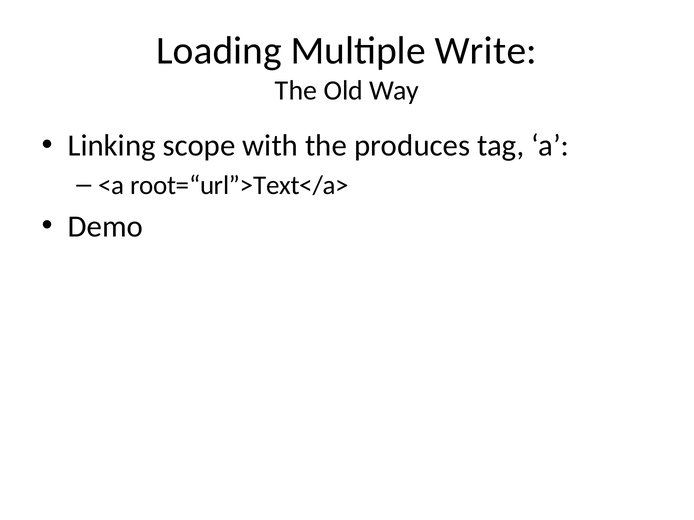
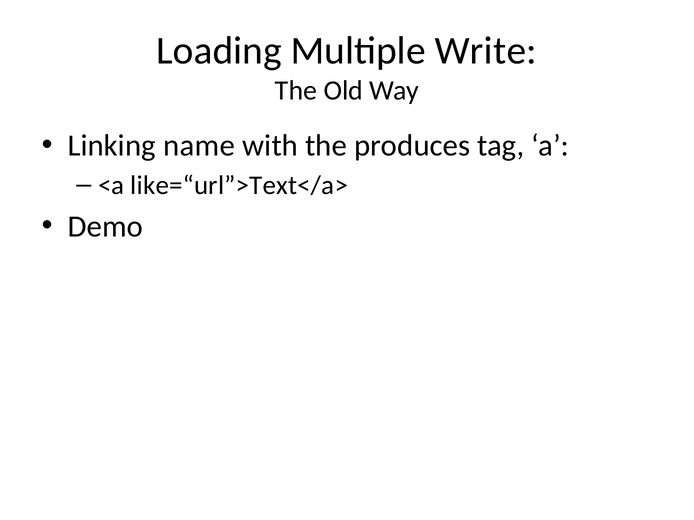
scope: scope -> name
root=“url”>Text</a>: root=“url”>Text</a> -> like=“url”>Text</a>
